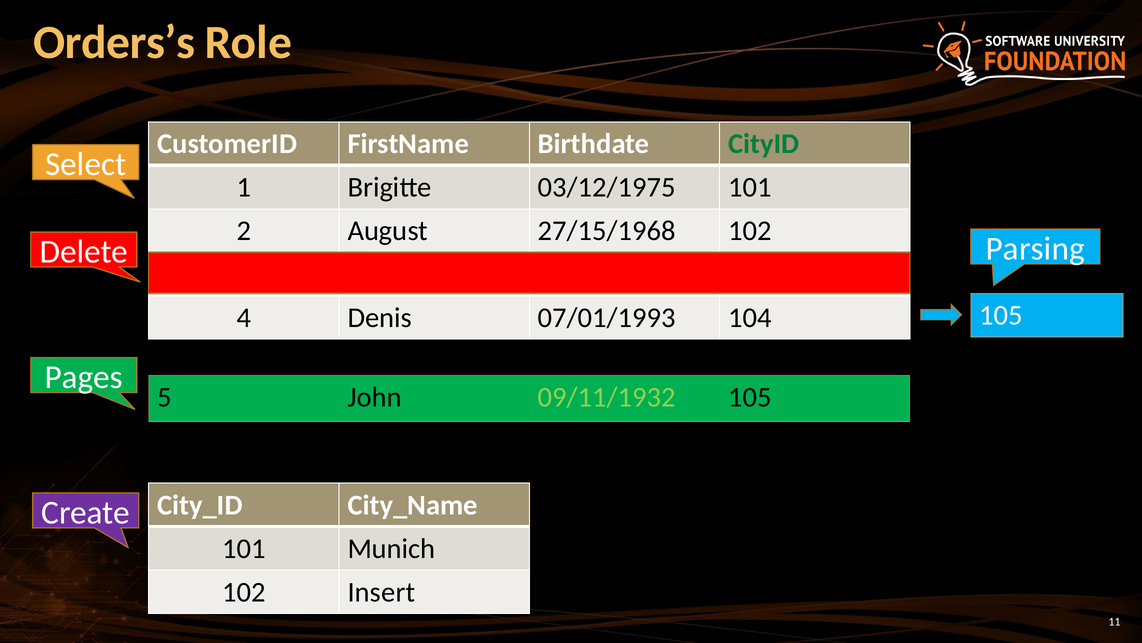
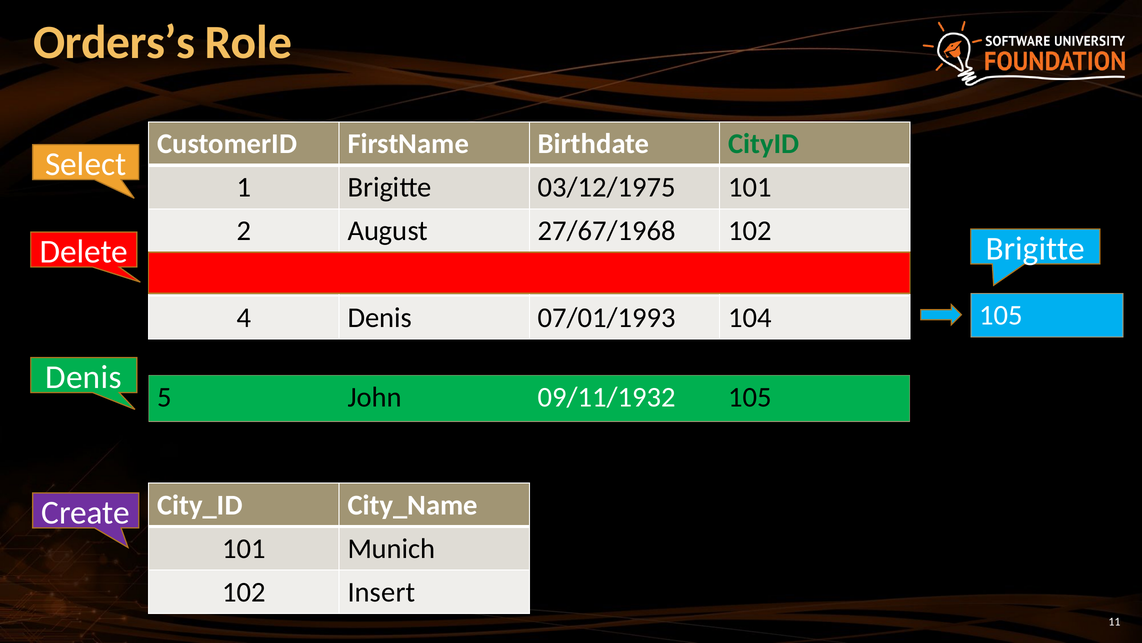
27/15/1968: 27/15/1968 -> 27/67/1968
Parsing at (1035, 249): Parsing -> Brigitte
Pages at (84, 377): Pages -> Denis
09/11/1932 colour: light green -> white
